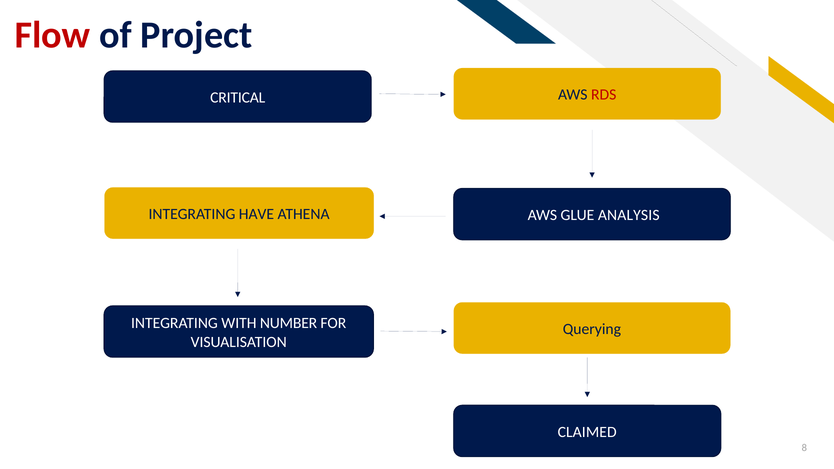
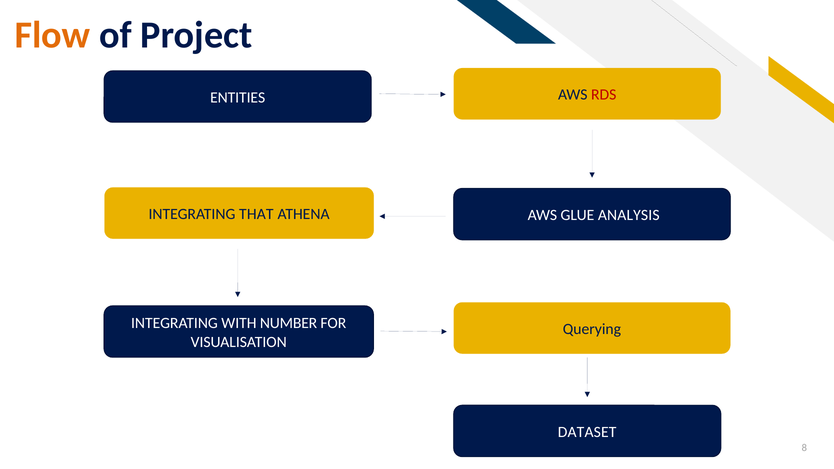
Flow colour: red -> orange
CRITICAL: CRITICAL -> ENTITIES
HAVE: HAVE -> THAT
CLAIMED: CLAIMED -> DATASET
